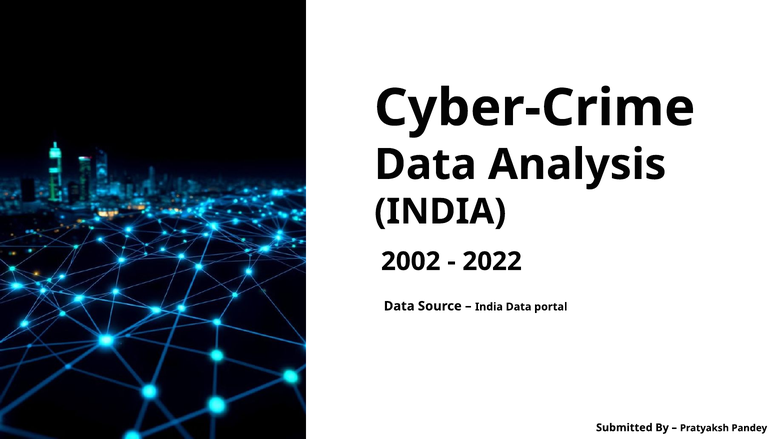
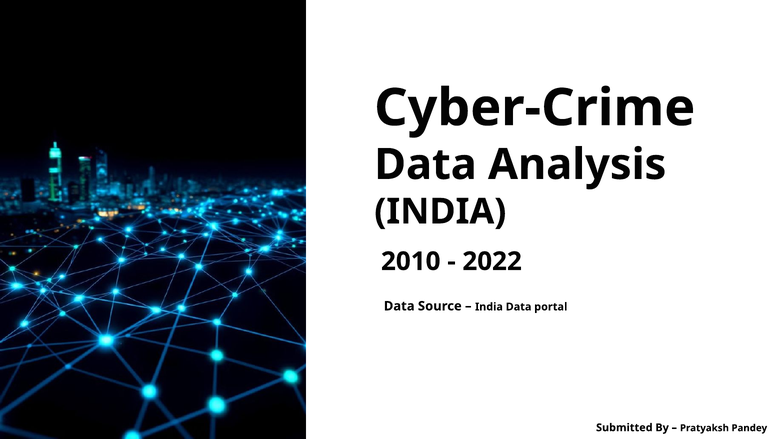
2002: 2002 -> 2010
